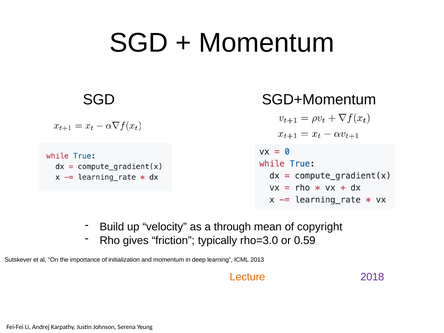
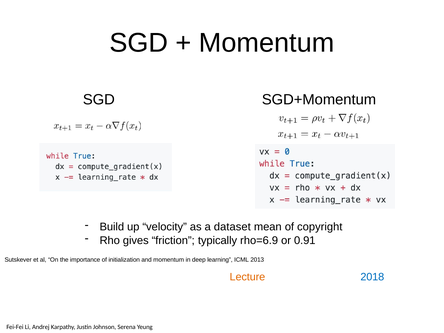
through: through -> dataset
rho=3.0: rho=3.0 -> rho=6.9
0.59: 0.59 -> 0.91
2018 at (372, 277) colour: purple -> blue
